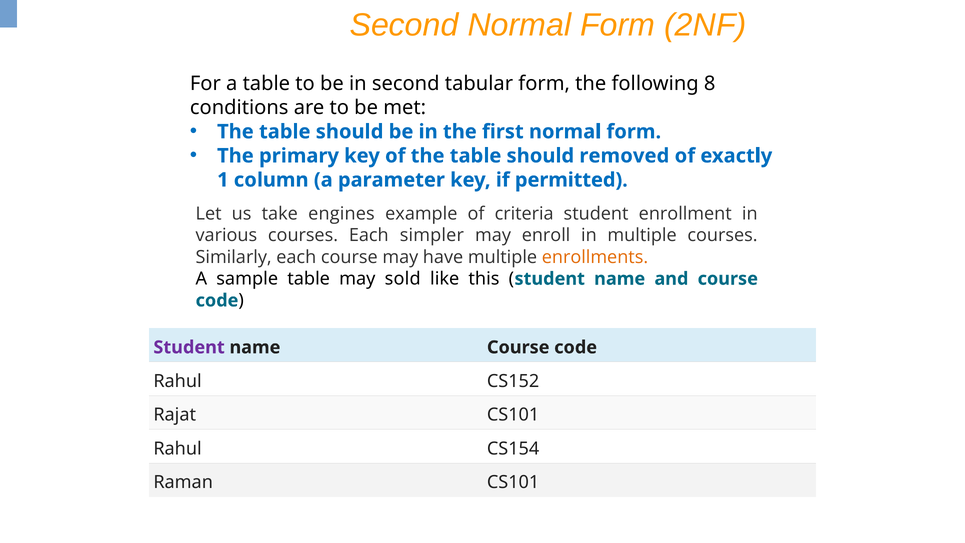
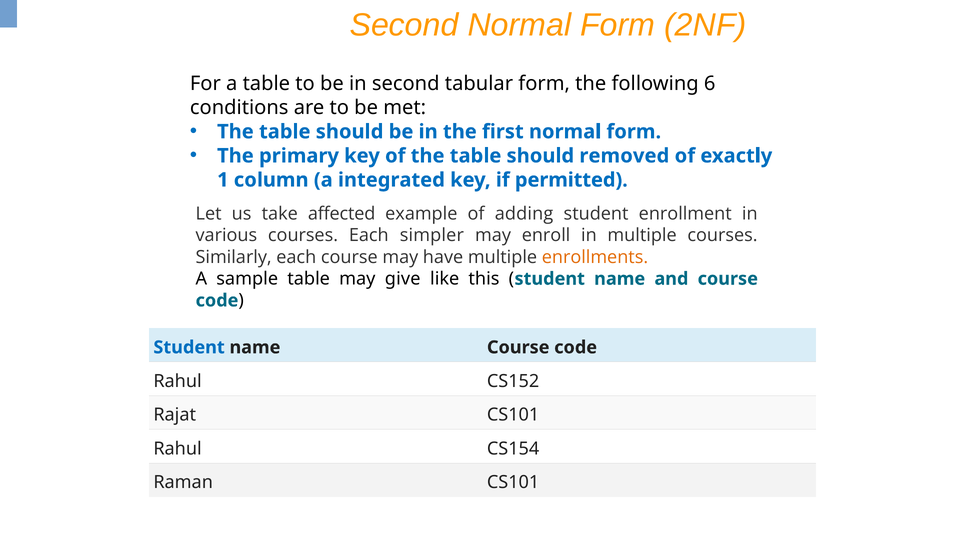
8: 8 -> 6
parameter: parameter -> integrated
engines: engines -> affected
criteria: criteria -> adding
sold: sold -> give
Student at (189, 347) colour: purple -> blue
